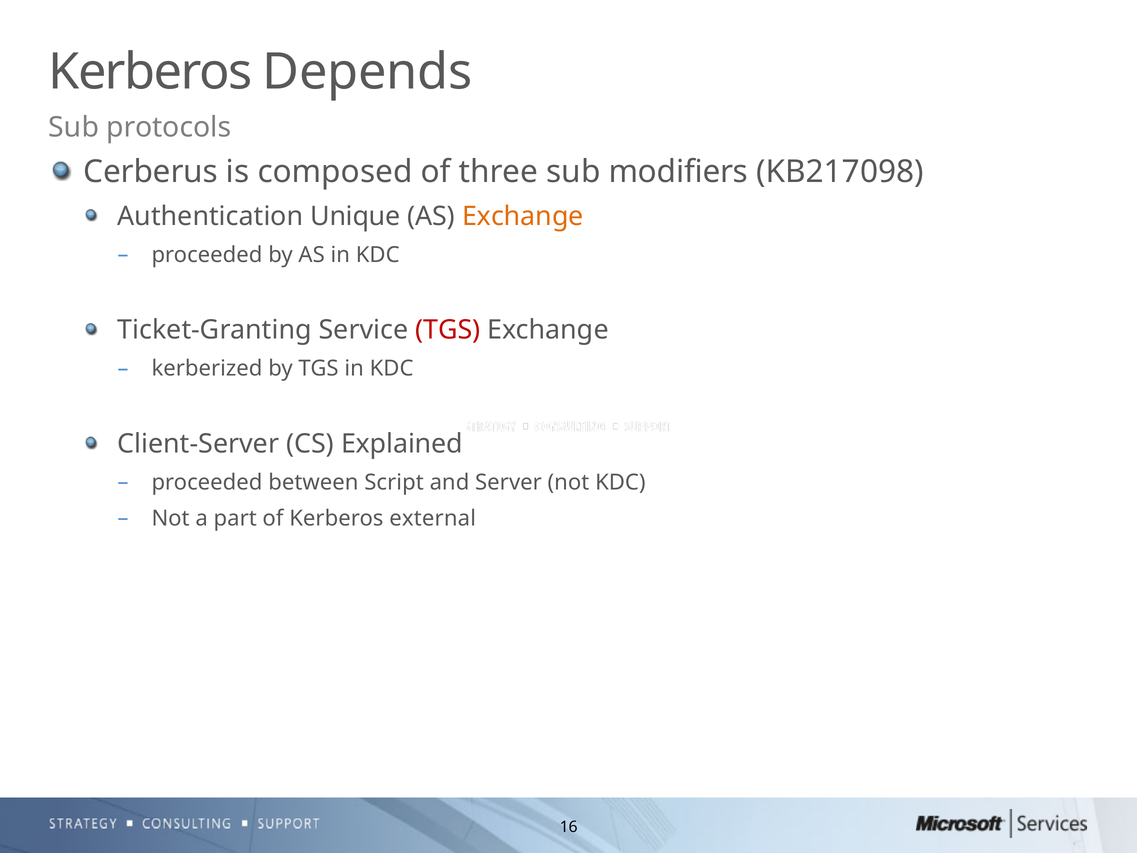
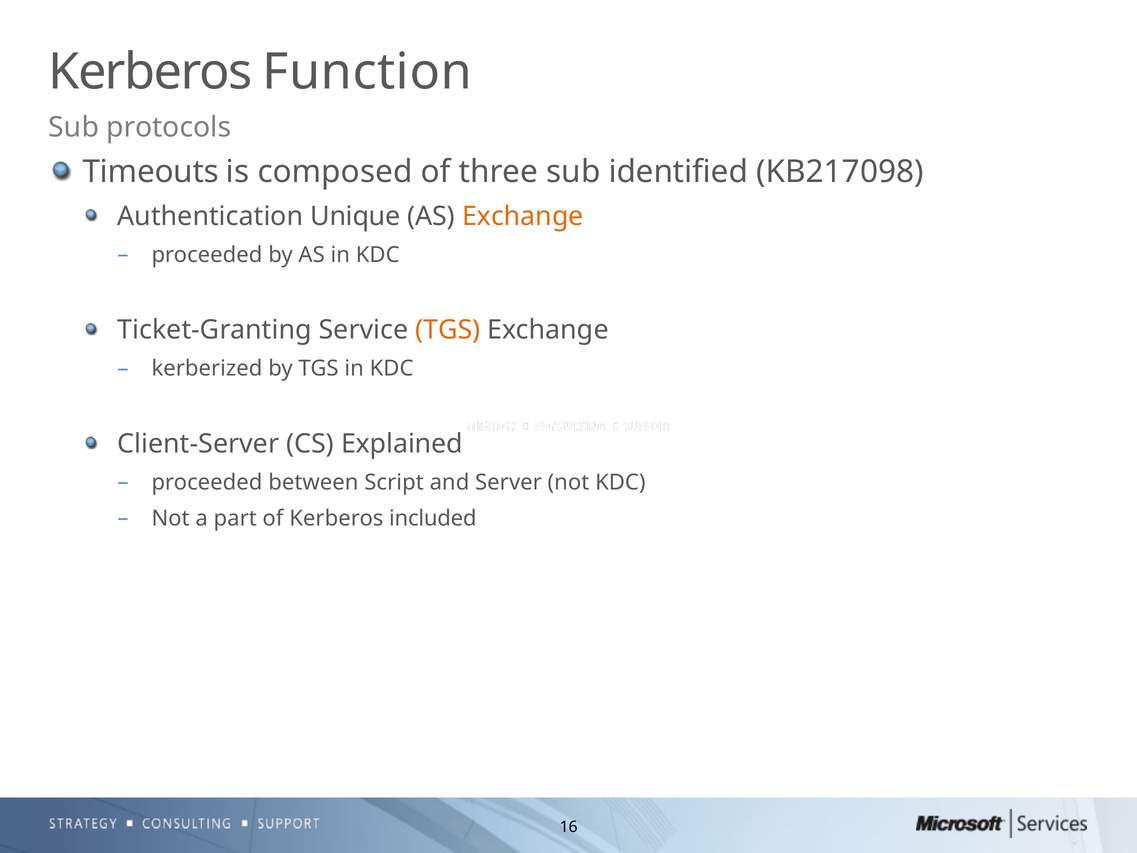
Depends: Depends -> Function
Cerberus: Cerberus -> Timeouts
modifiers: modifiers -> identified
TGS at (448, 330) colour: red -> orange
external: external -> included
